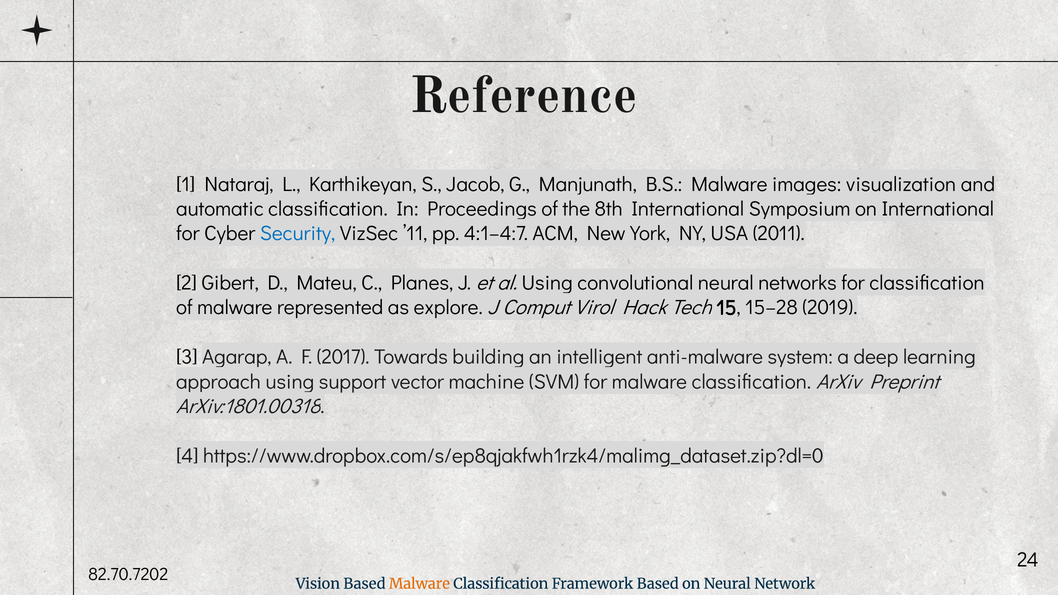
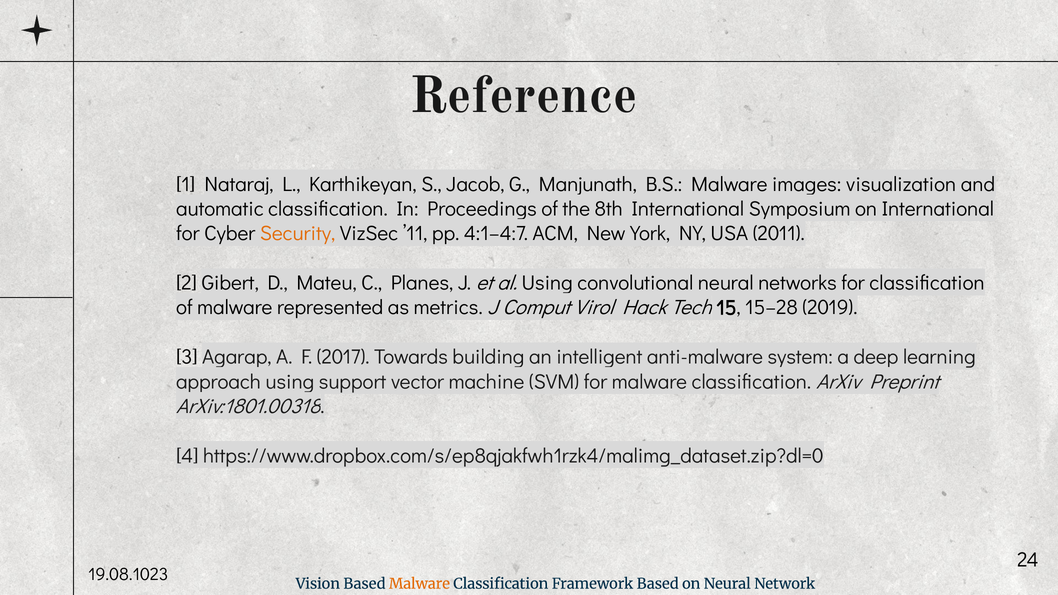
Security colour: blue -> orange
explore: explore -> metrics
82.70.7202: 82.70.7202 -> 19.08.1023
